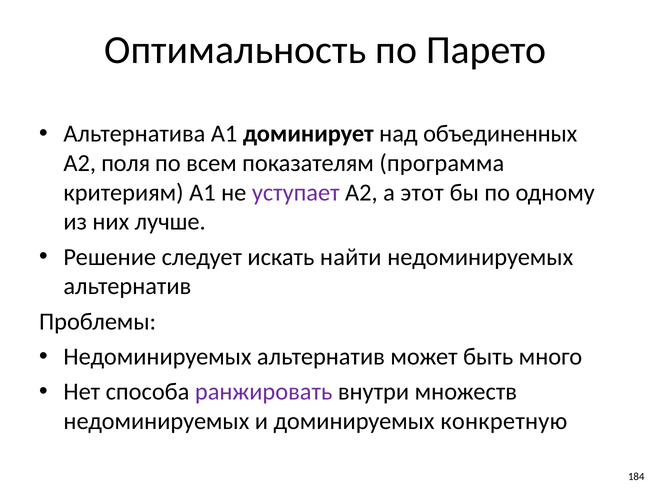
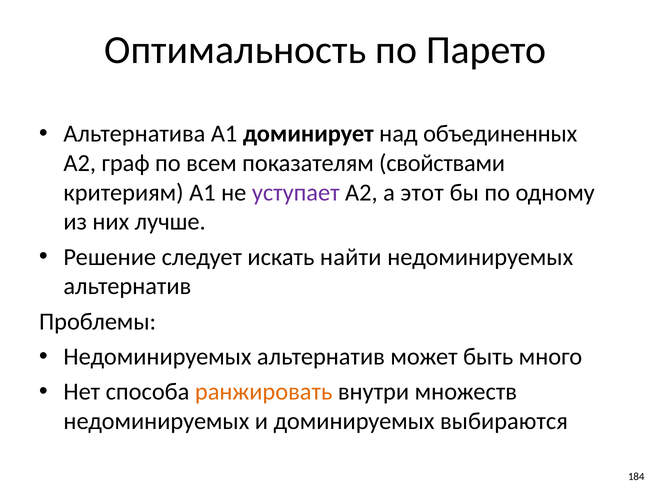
поля: поля -> граф
программа: программа -> свойствами
ранжировать colour: purple -> orange
конкретную: конкретную -> выбираются
